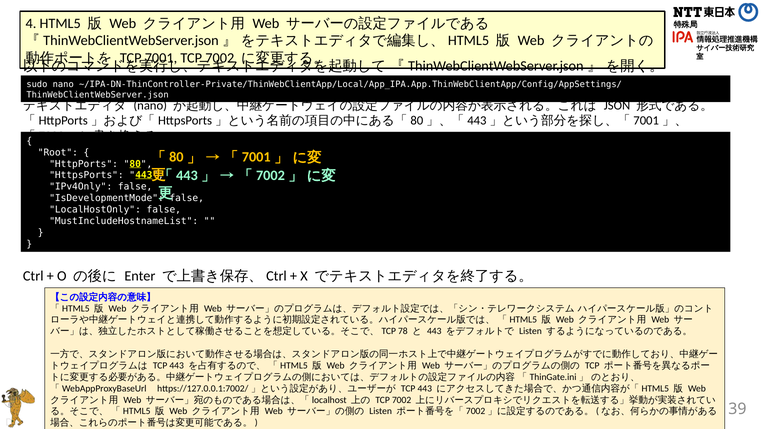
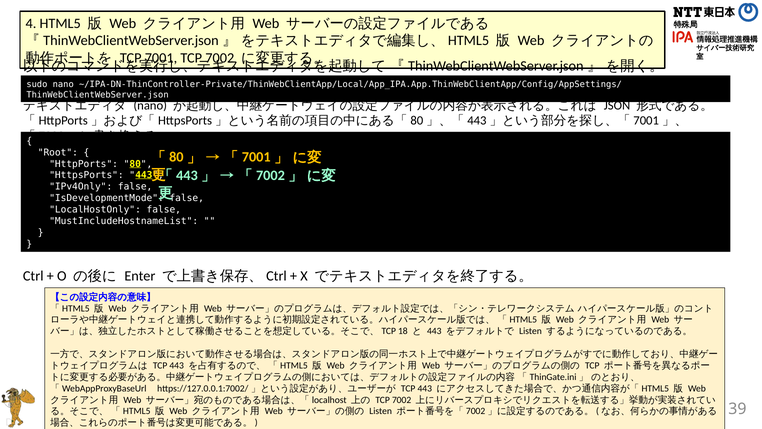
78: 78 -> 18
